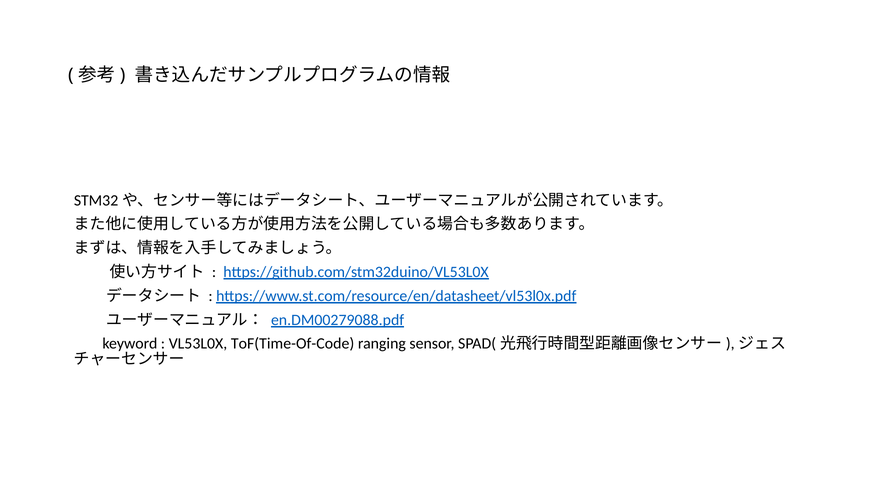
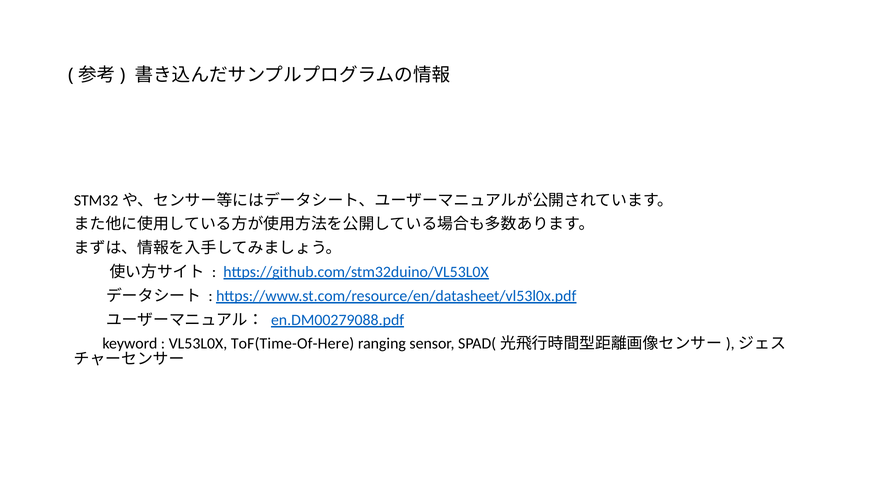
ToF(Time-Of-Code: ToF(Time-Of-Code -> ToF(Time-Of-Here
